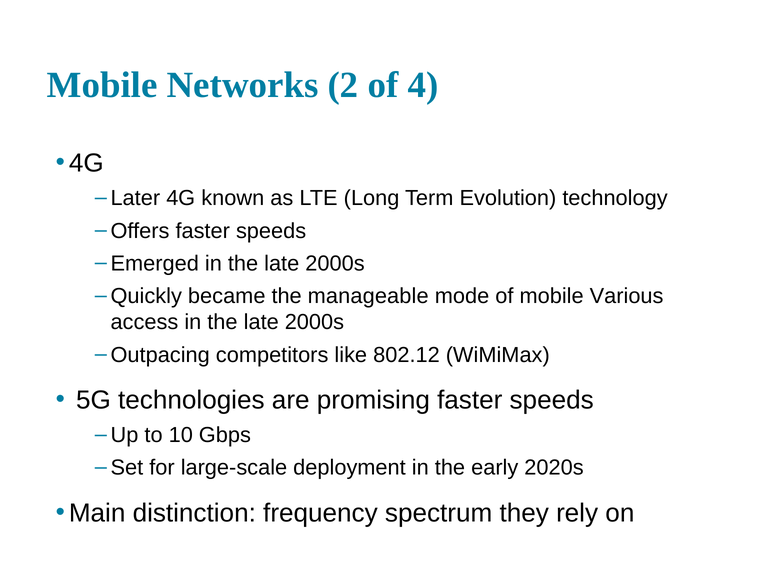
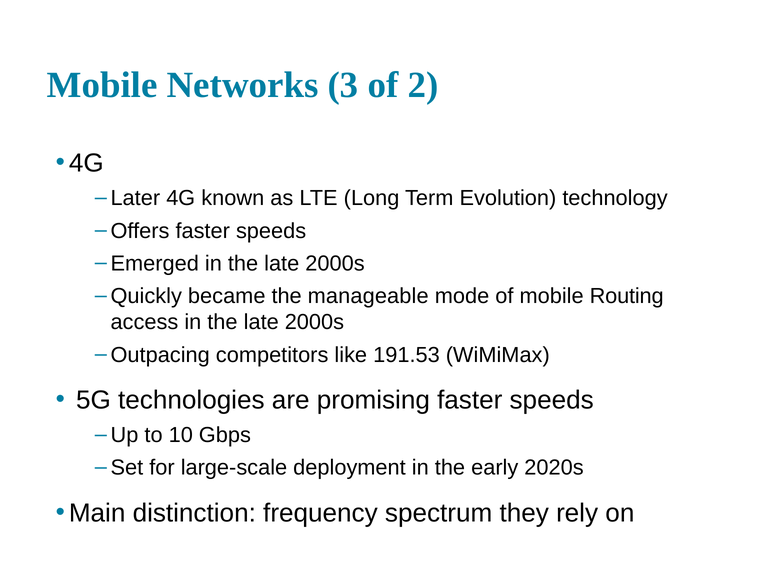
2: 2 -> 3
4: 4 -> 2
Various: Various -> Routing
802.12: 802.12 -> 191.53
